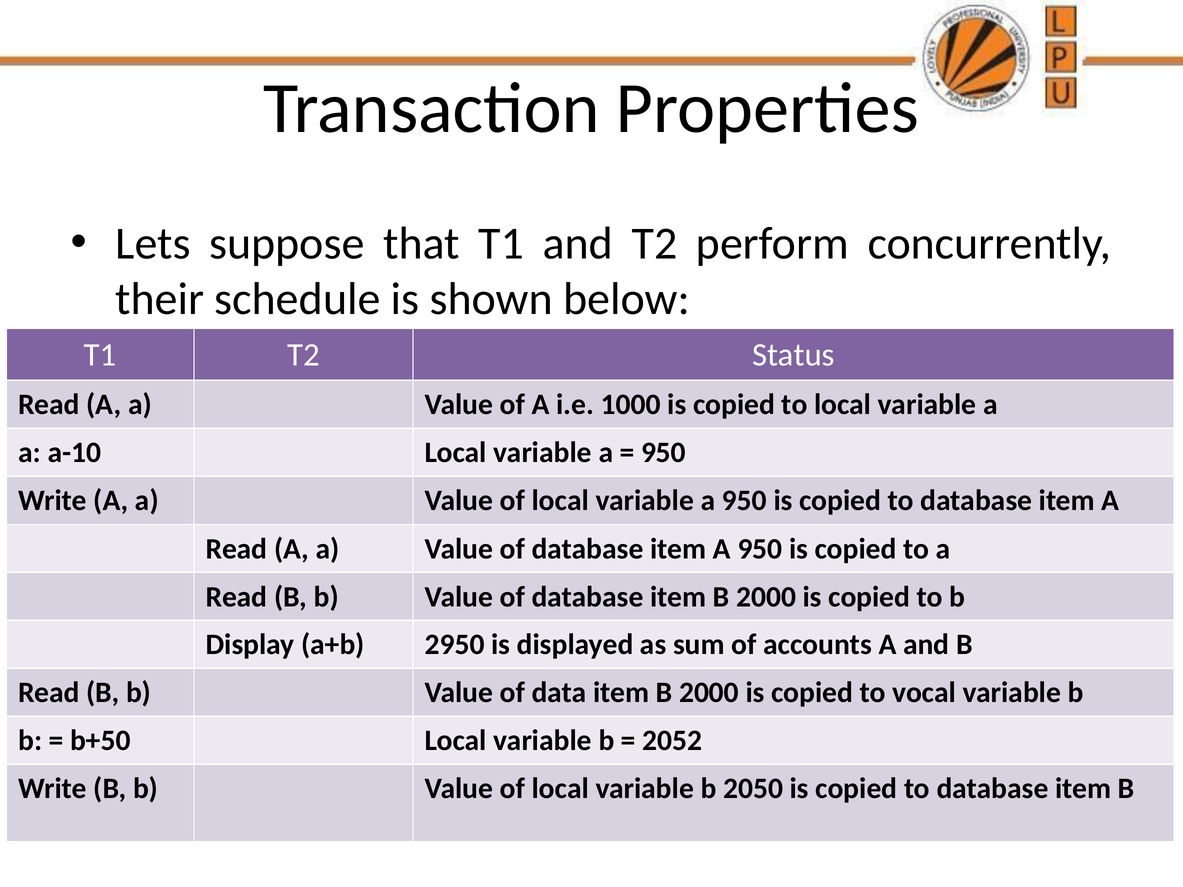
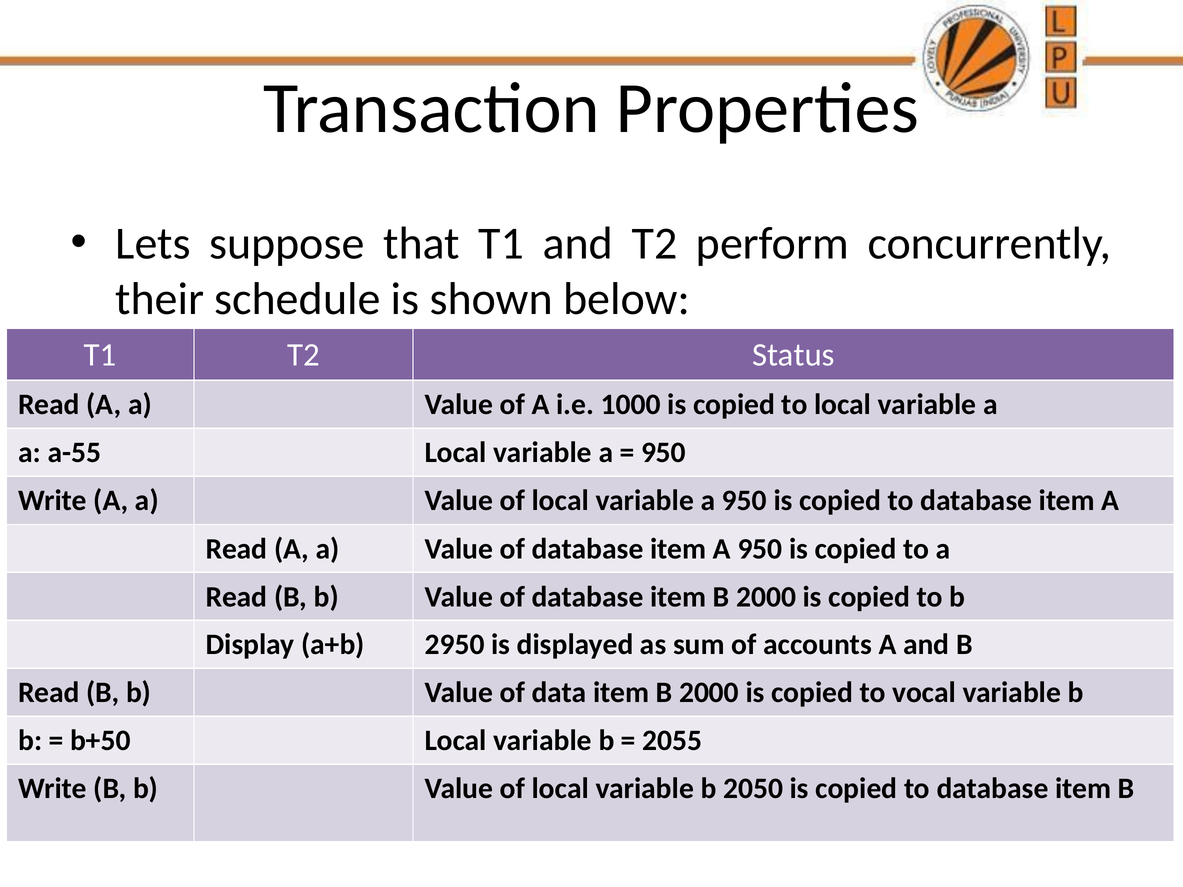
a-10: a-10 -> a-55
2052: 2052 -> 2055
